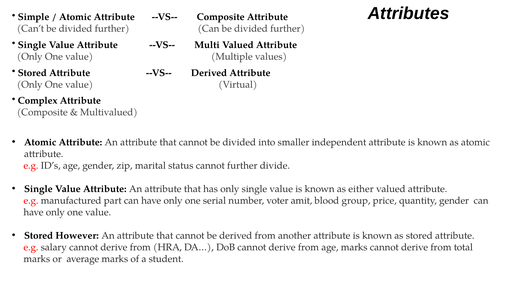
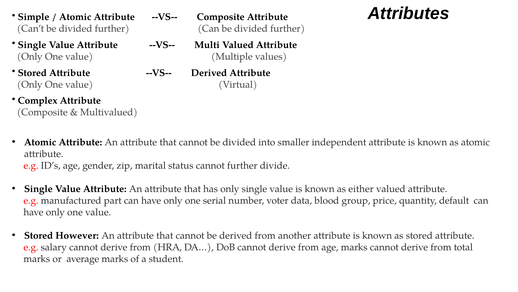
amit: amit -> data
quantity gender: gender -> default
